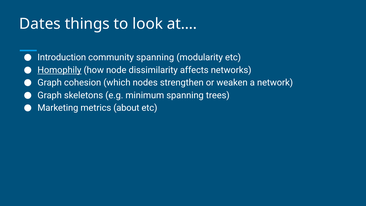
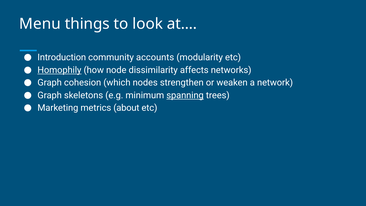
Dates: Dates -> Menu
community spanning: spanning -> accounts
spanning at (185, 95) underline: none -> present
